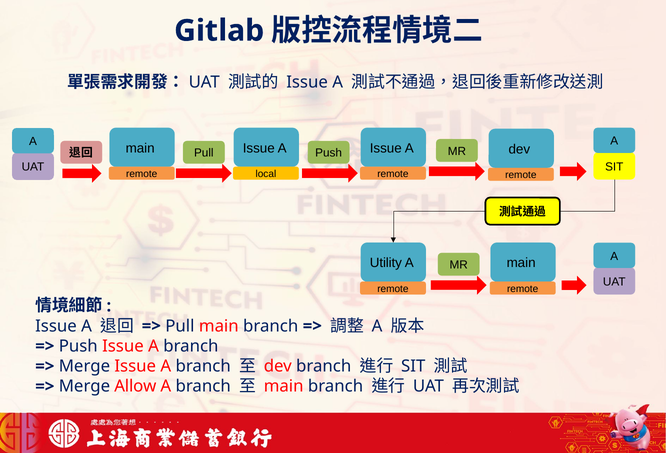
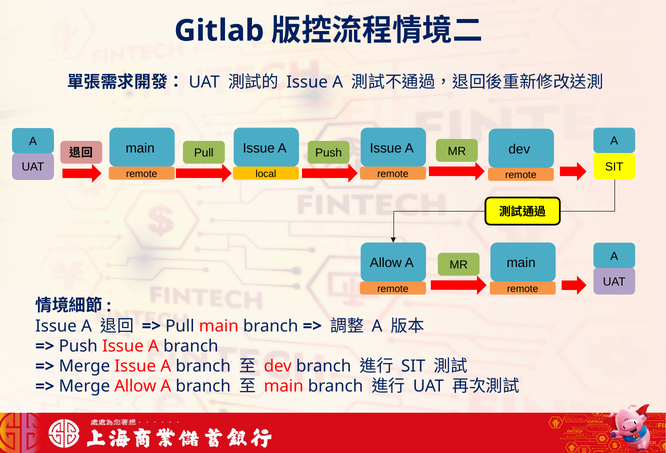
Utility at (386, 263): Utility -> Allow
